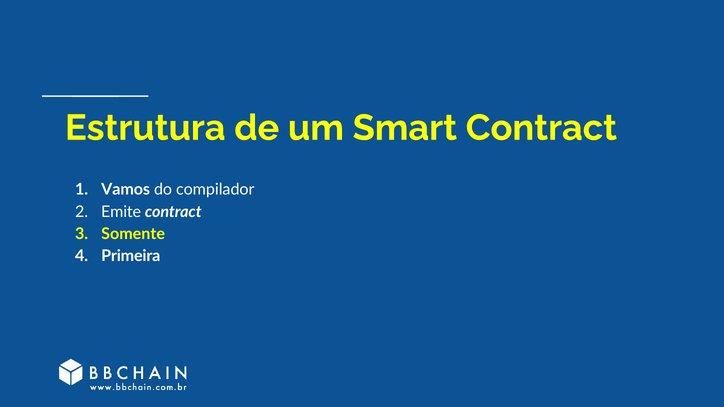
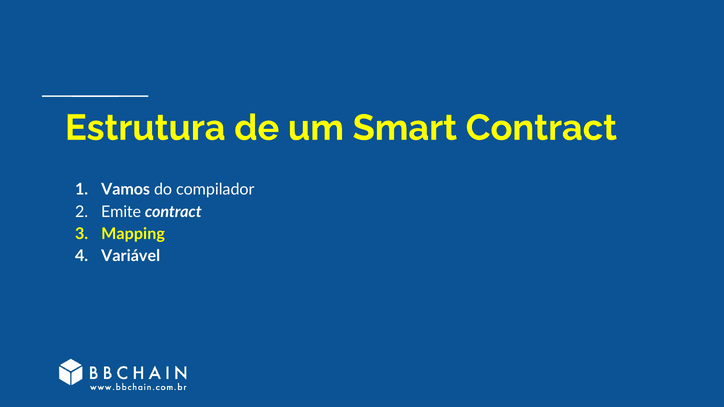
Somente: Somente -> Mapping
Primeira: Primeira -> Variável
